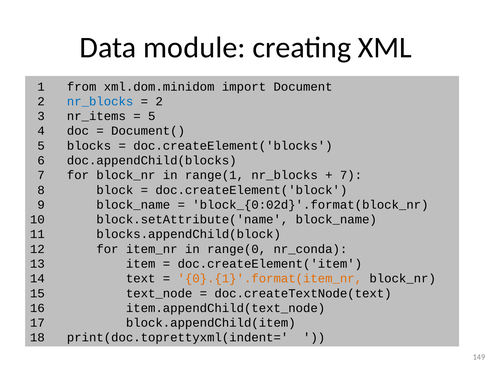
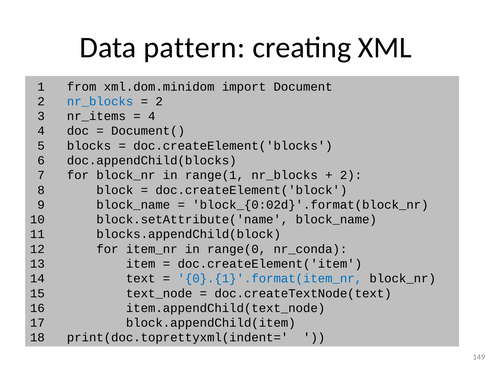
module: module -> pattern
5 at (152, 116): 5 -> 4
7 at (351, 175): 7 -> 2
0}.{1}'.format(item_nr colour: orange -> blue
